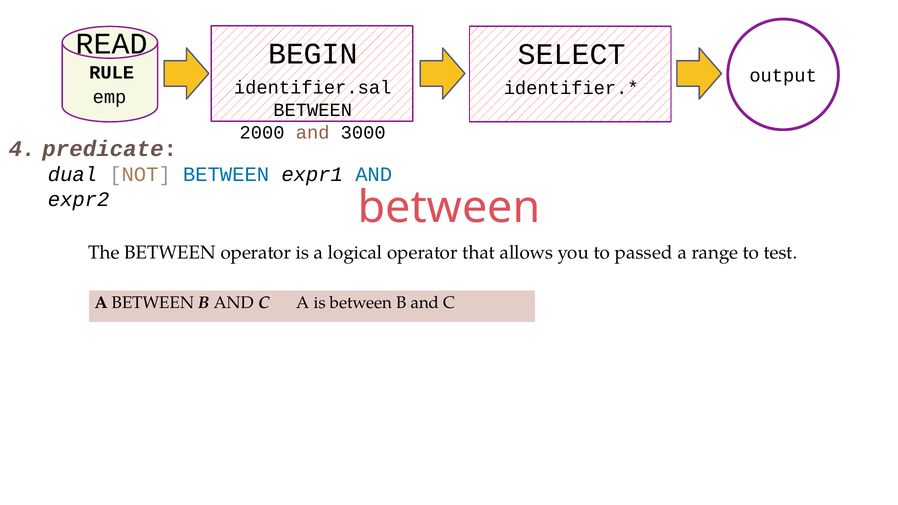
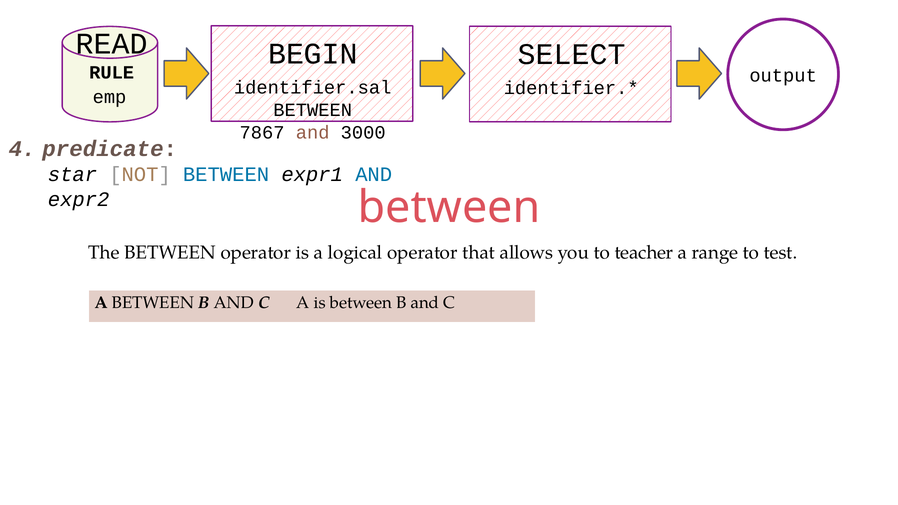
2000: 2000 -> 7867
dual: dual -> star
passed: passed -> teacher
